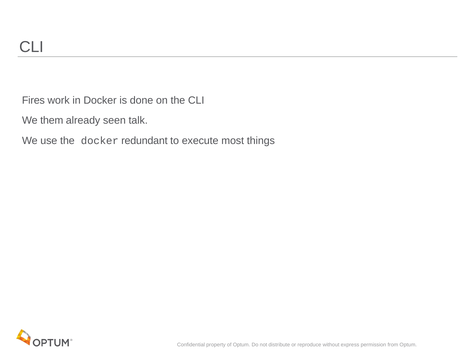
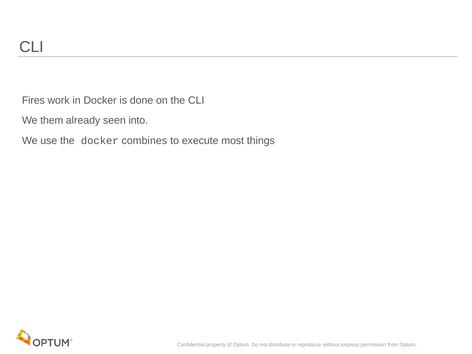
talk: talk -> into
redundant: redundant -> combines
